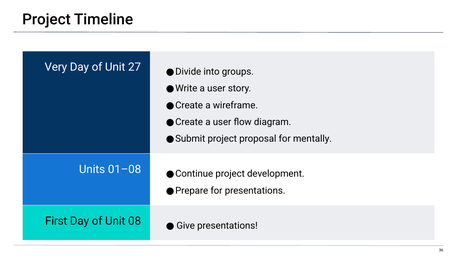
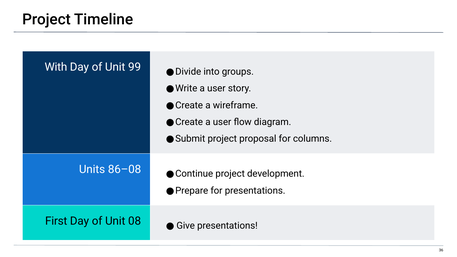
Very: Very -> With
27: 27 -> 99
mentally: mentally -> columns
01–08: 01–08 -> 86–08
